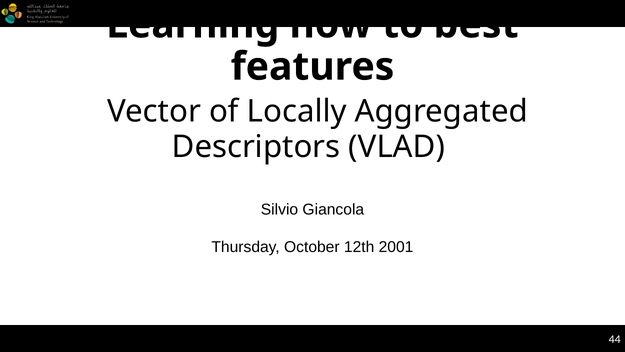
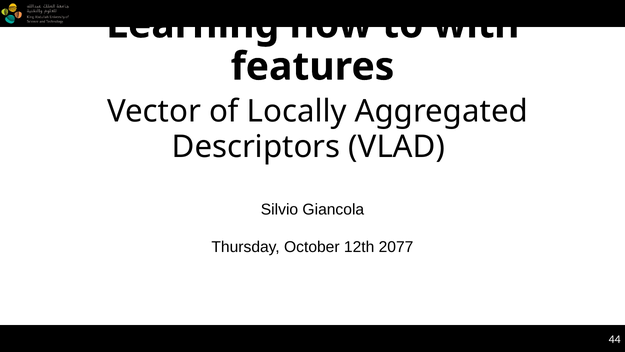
best: best -> with
2001: 2001 -> 2077
